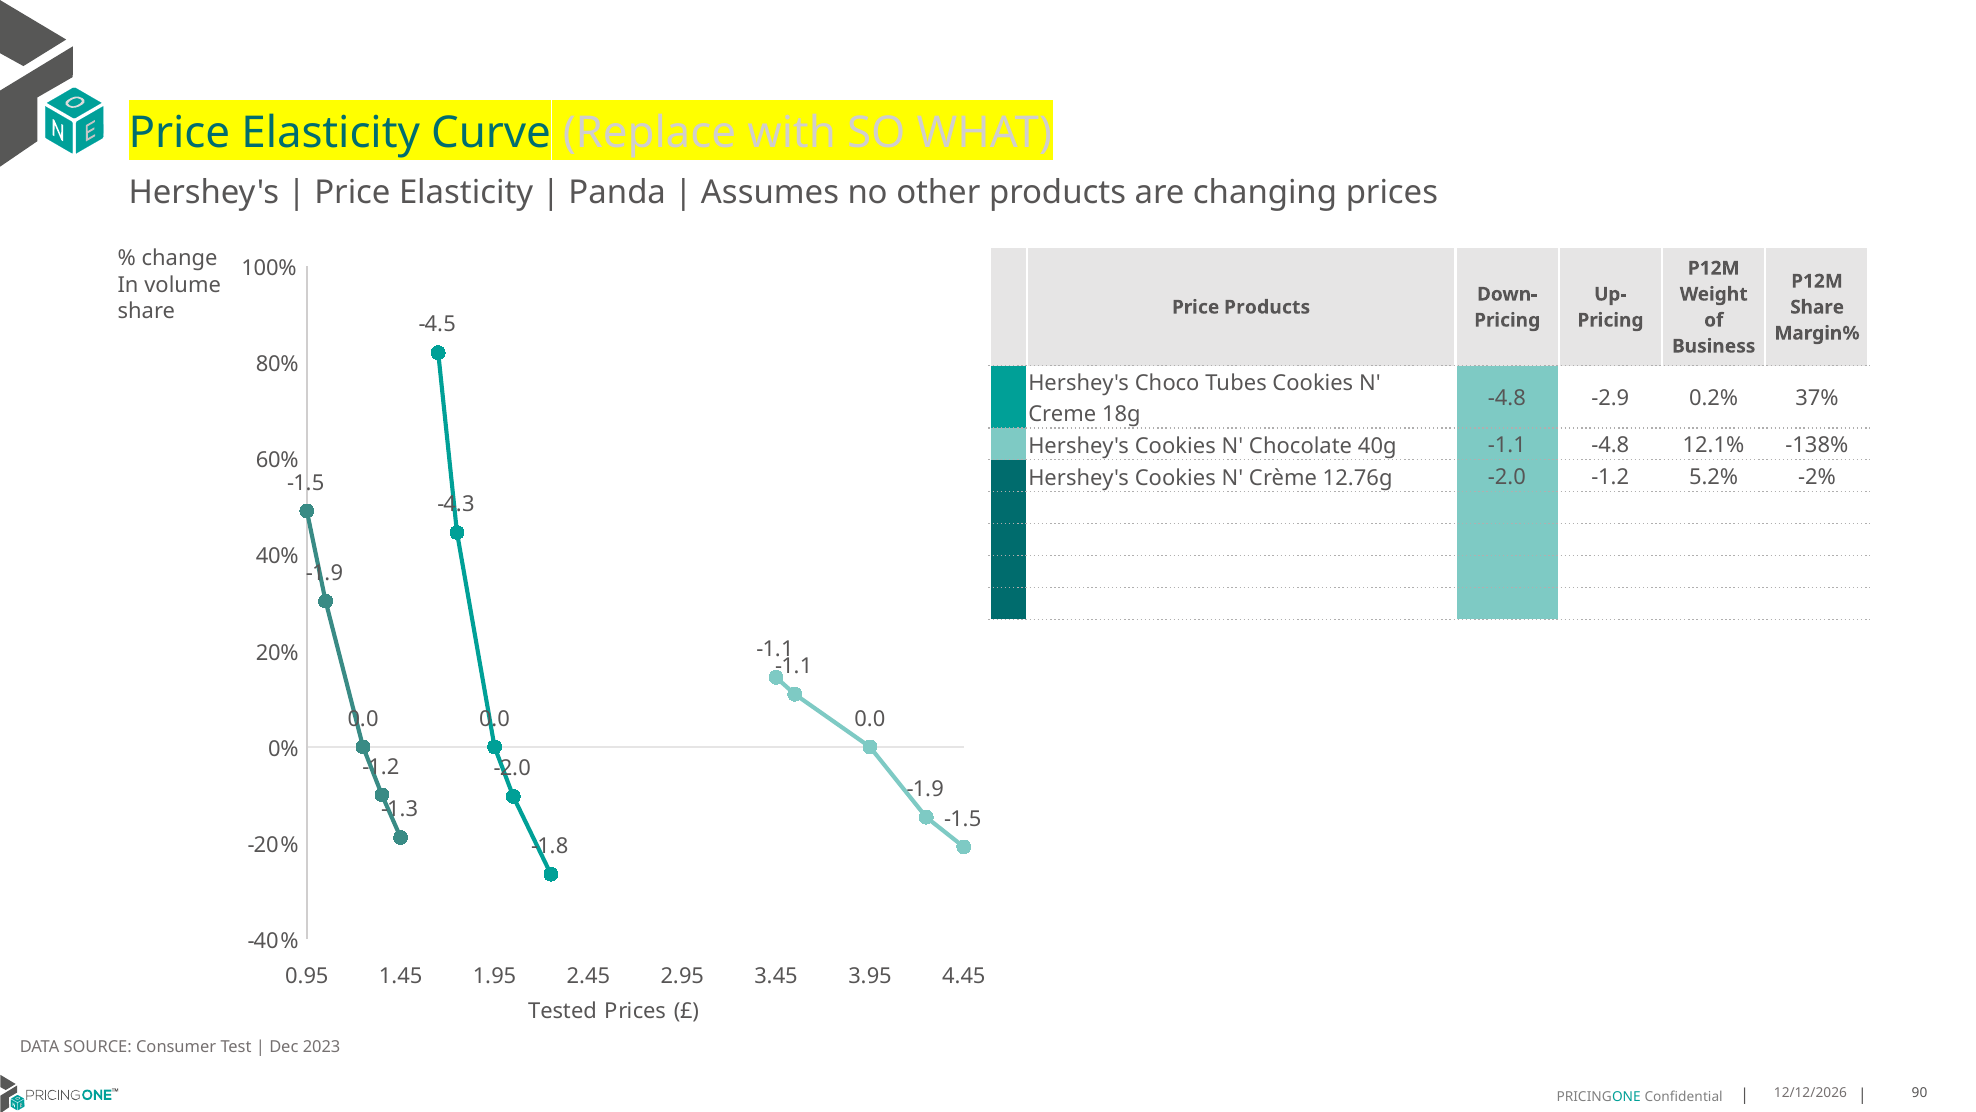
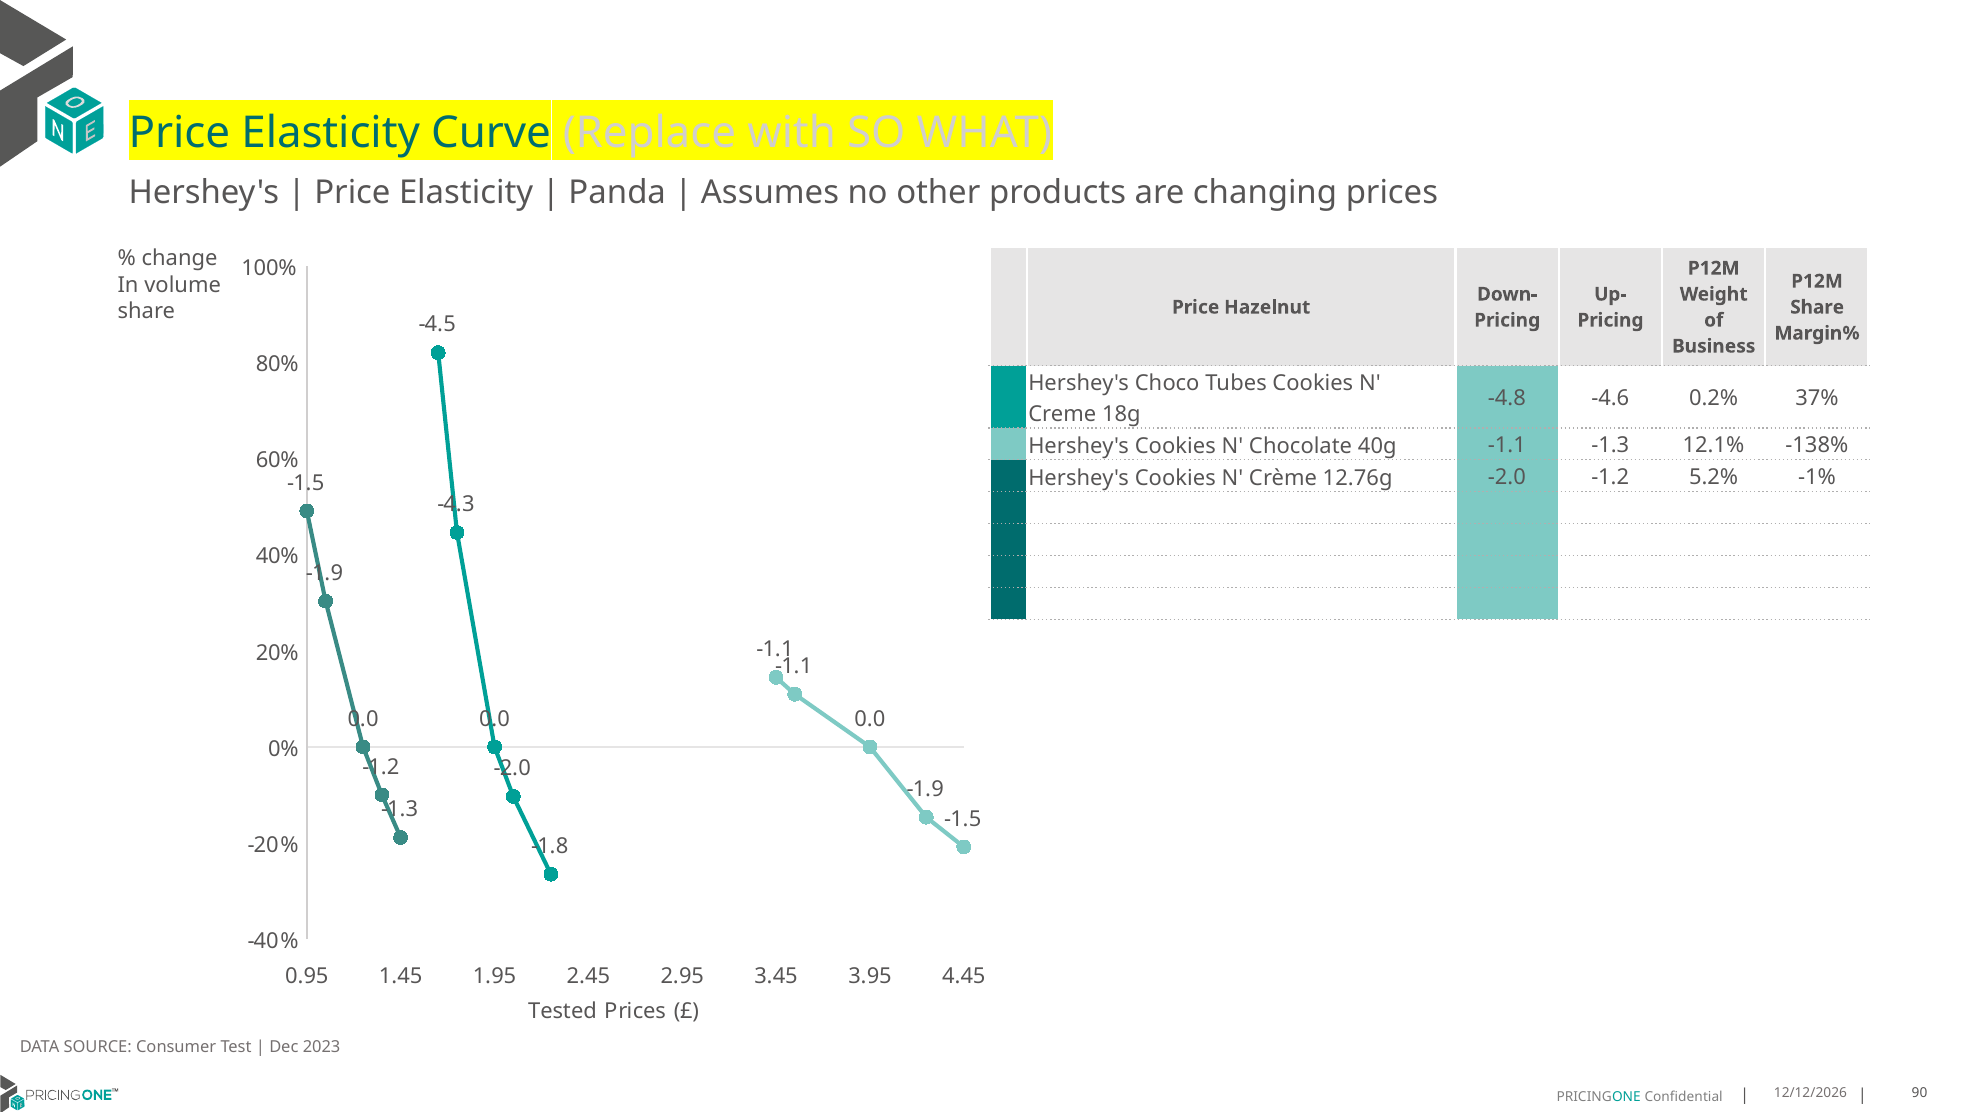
Price Products: Products -> Hazelnut
-2.9: -2.9 -> -4.6
-1.1 -4.8: -4.8 -> -1.3
-2%: -2% -> -1%
